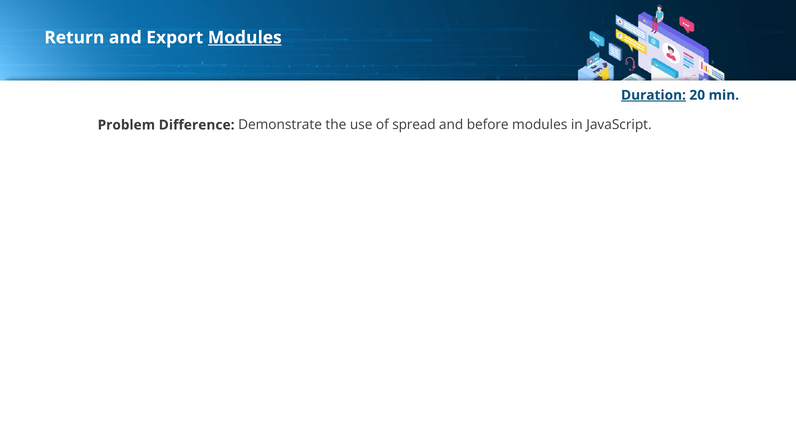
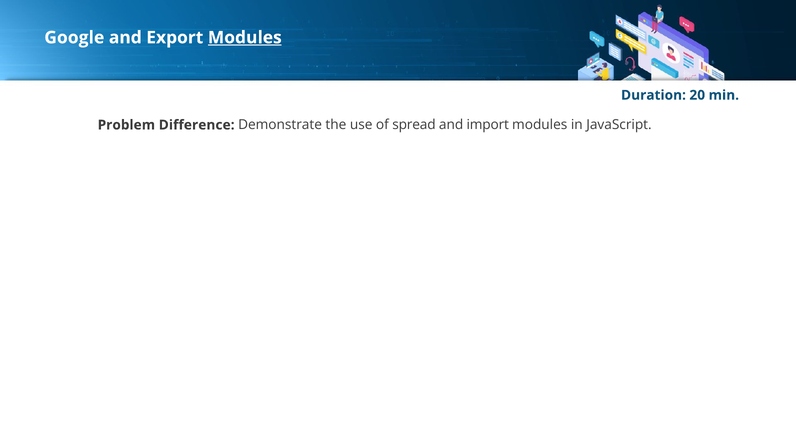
Return: Return -> Google
Duration underline: present -> none
before: before -> import
